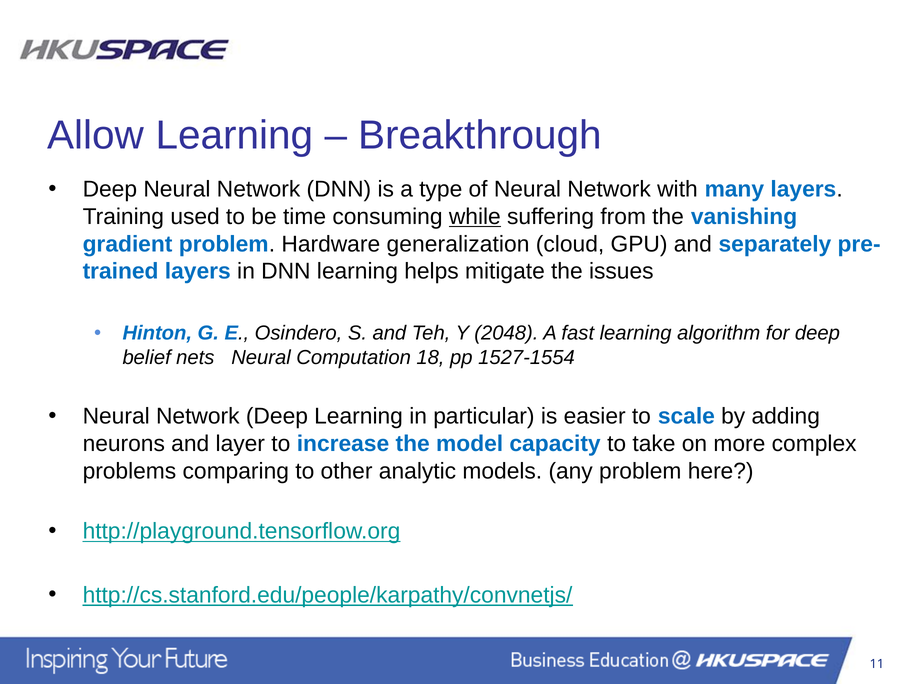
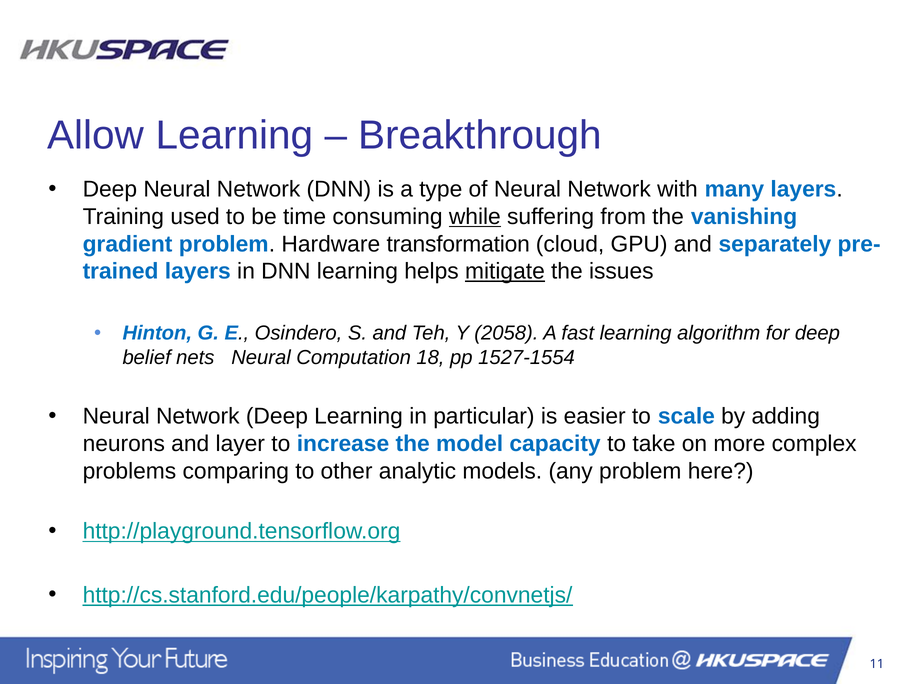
generalization: generalization -> transformation
mitigate underline: none -> present
2048: 2048 -> 2058
